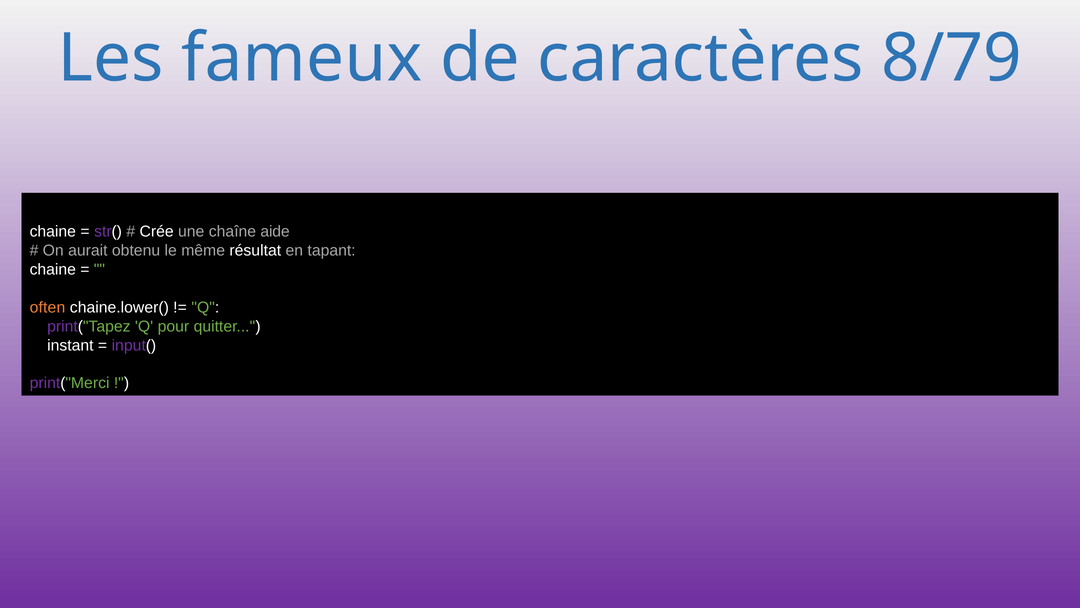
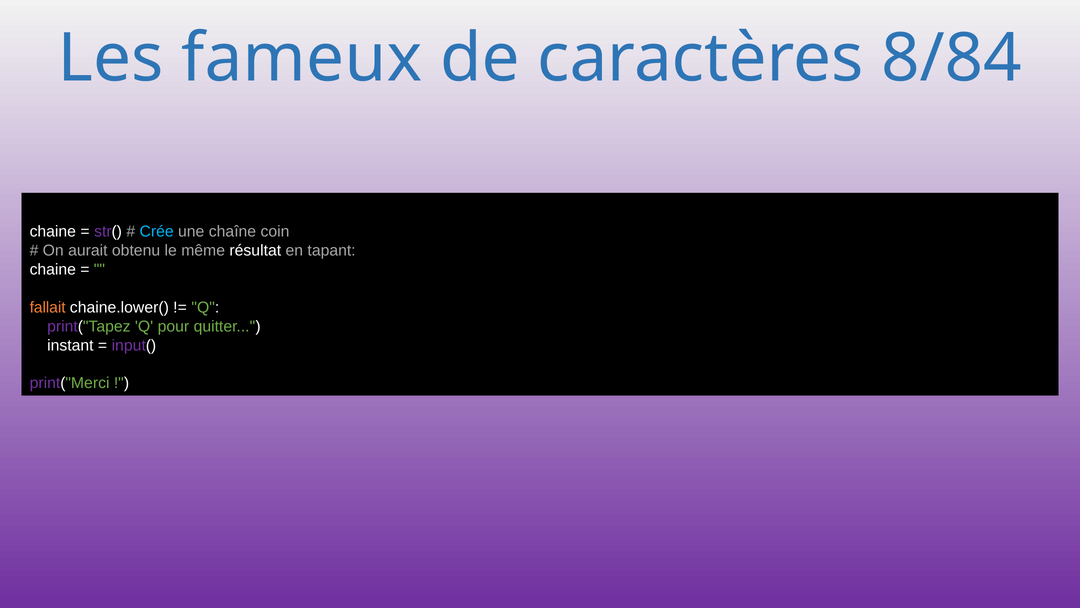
8/79: 8/79 -> 8/84
Crée colour: white -> light blue
aide: aide -> coin
often: often -> fallait
